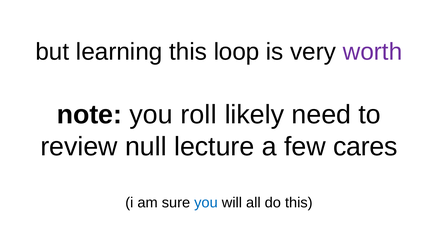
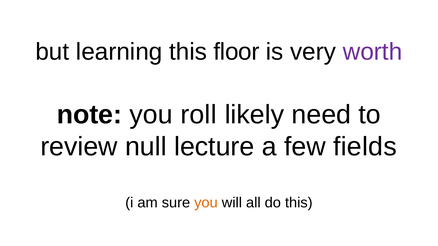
loop: loop -> floor
cares: cares -> fields
you at (206, 203) colour: blue -> orange
